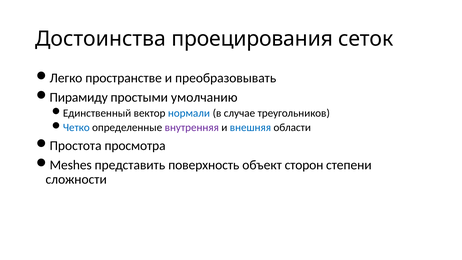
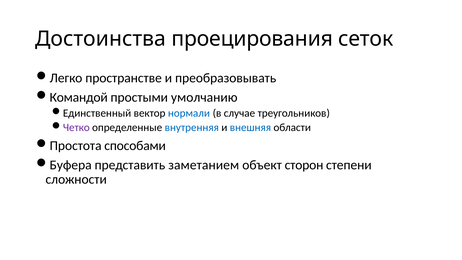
Пирамиду: Пирамиду -> Командой
Четко colour: blue -> purple
внутренняя colour: purple -> blue
просмотра: просмотра -> способами
Meshes: Meshes -> Буфера
поверхность: поверхность -> заметанием
